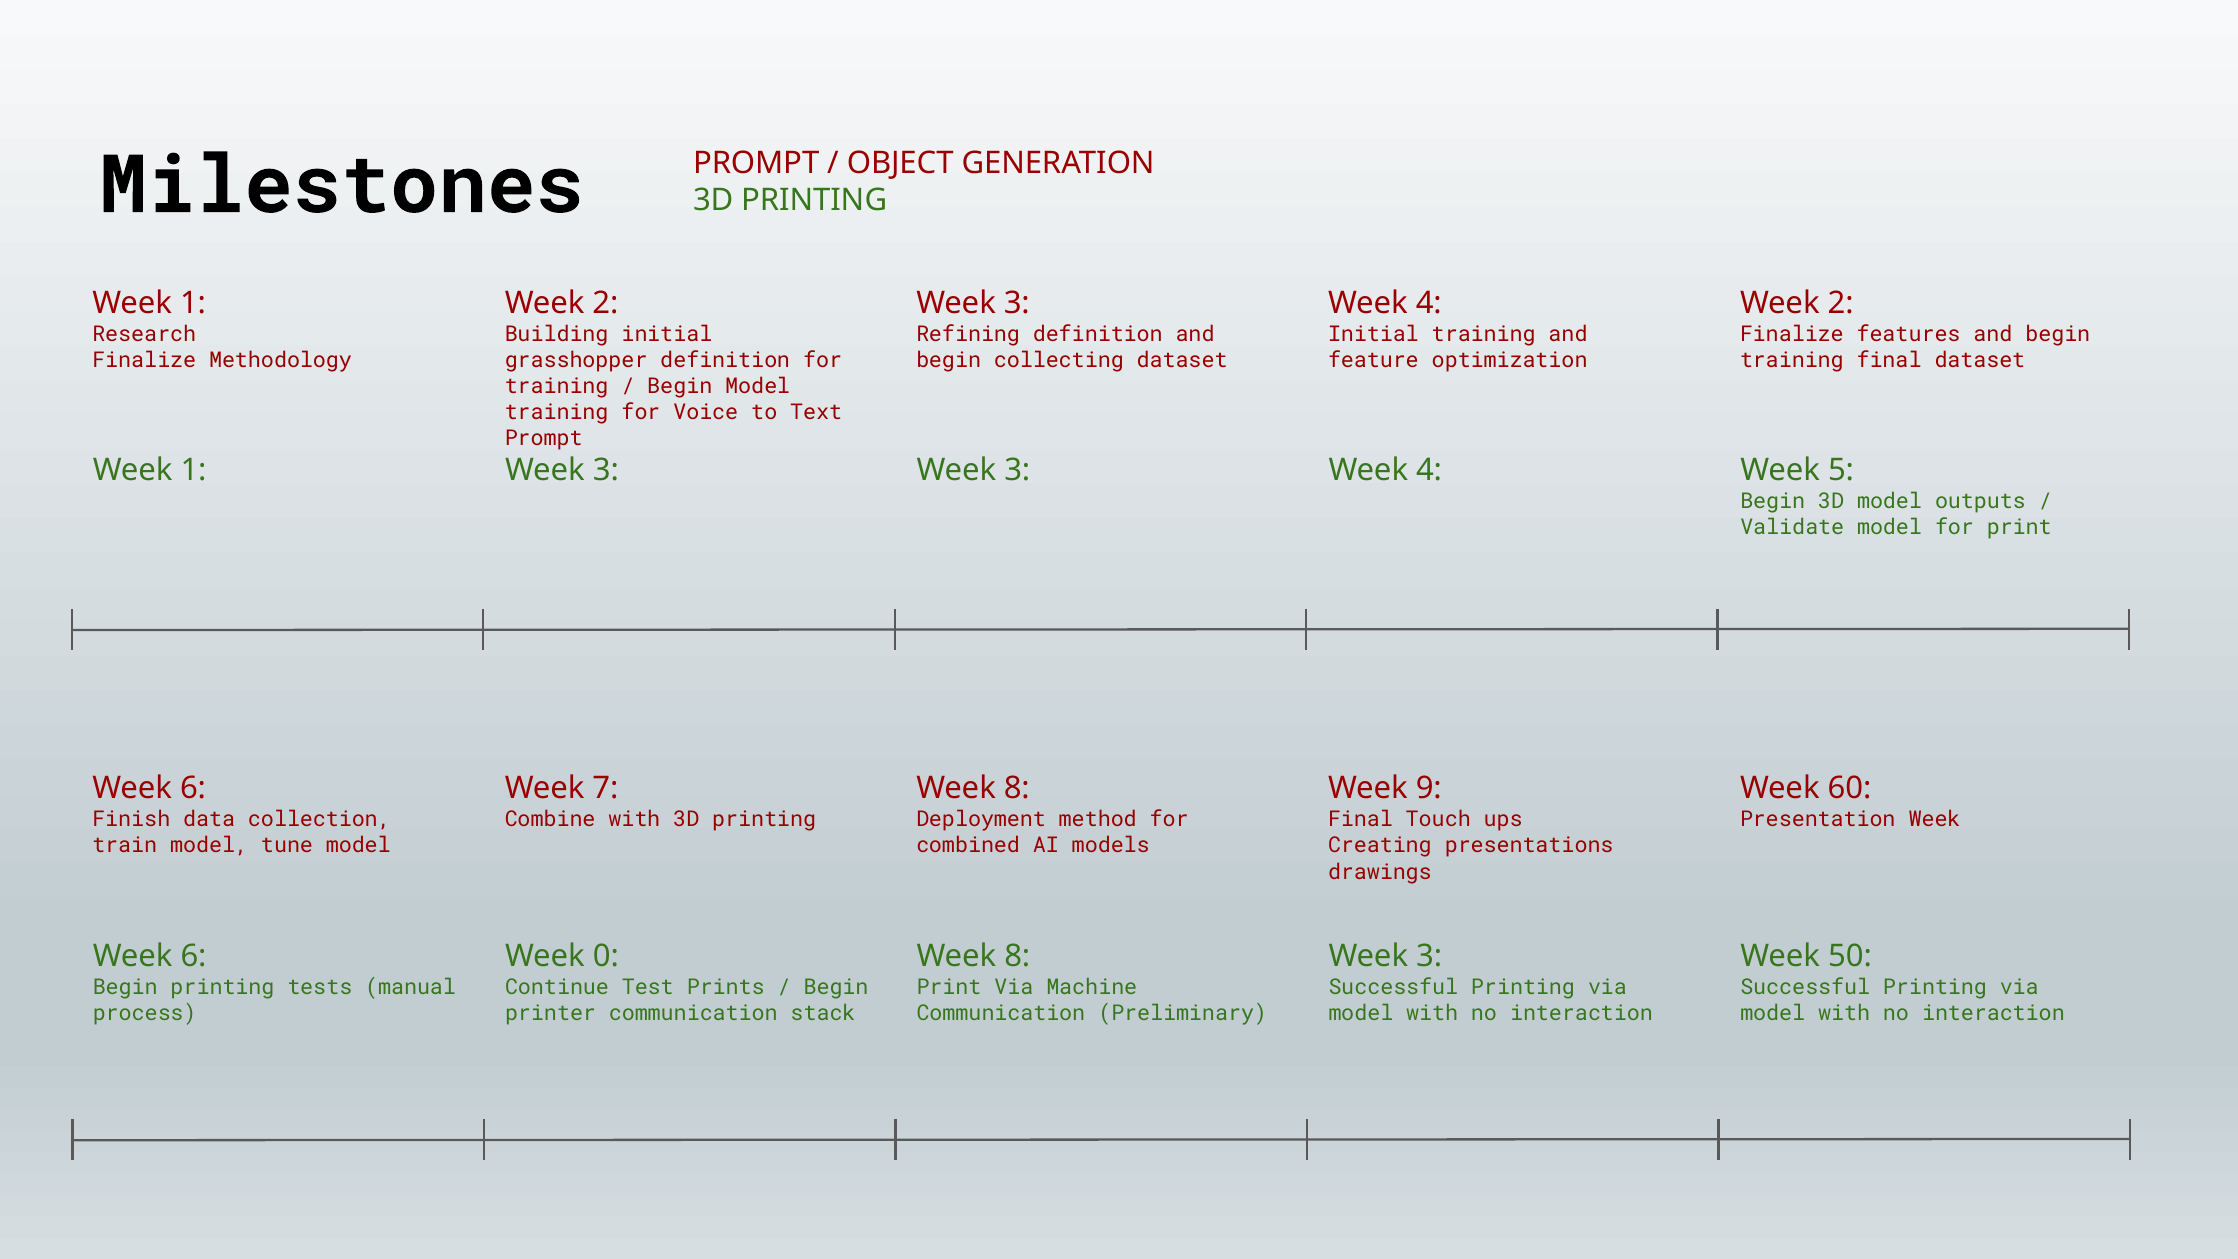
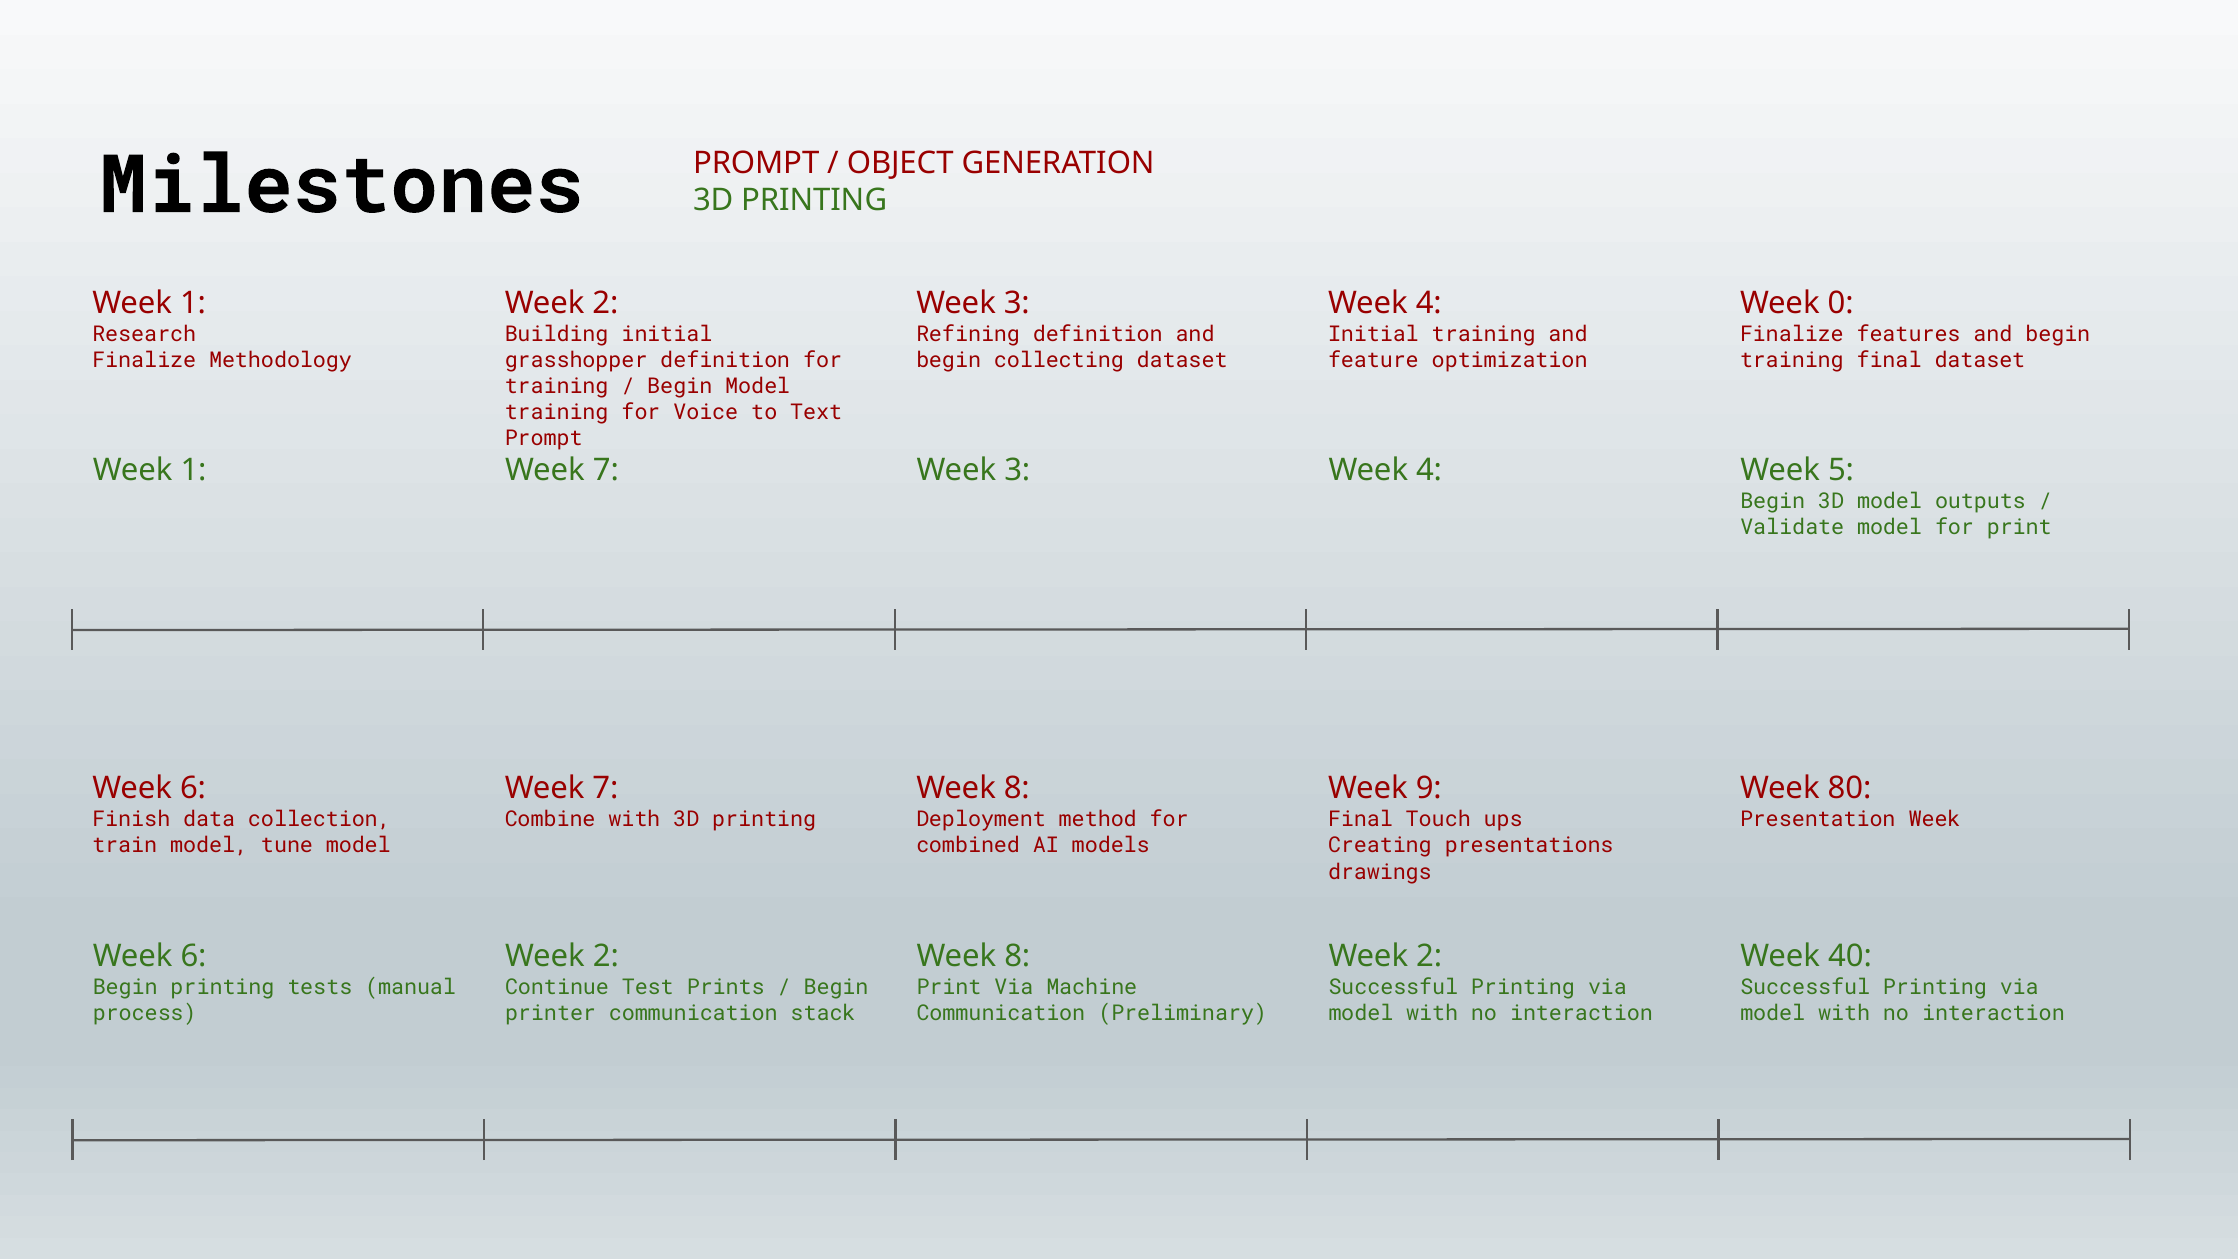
2 at (1841, 303): 2 -> 0
1 Week 3: 3 -> 7
60: 60 -> 80
0 at (606, 956): 0 -> 2
3 at (1429, 956): 3 -> 2
50: 50 -> 40
